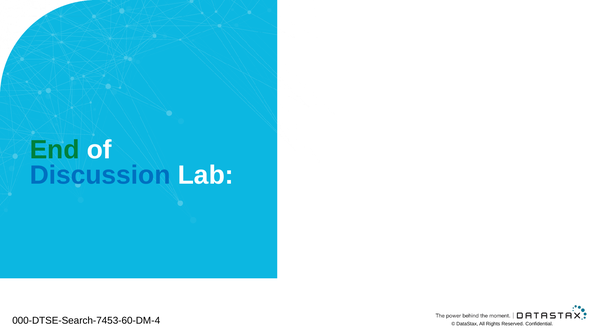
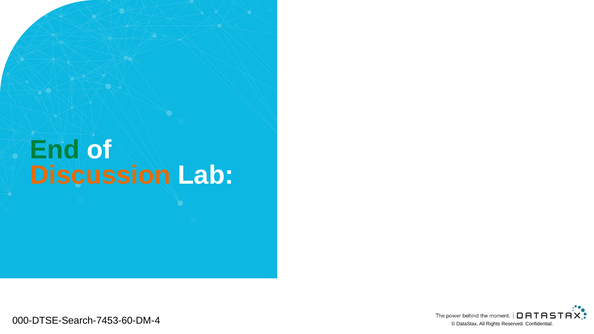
Discussion colour: blue -> orange
